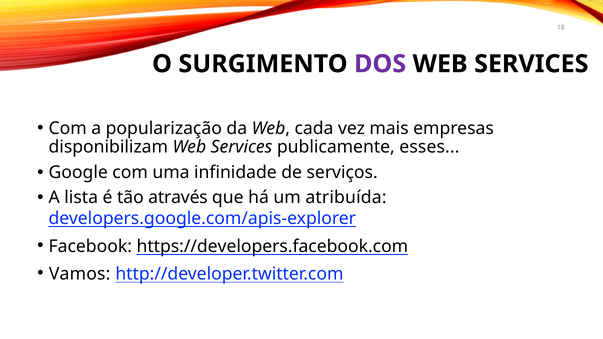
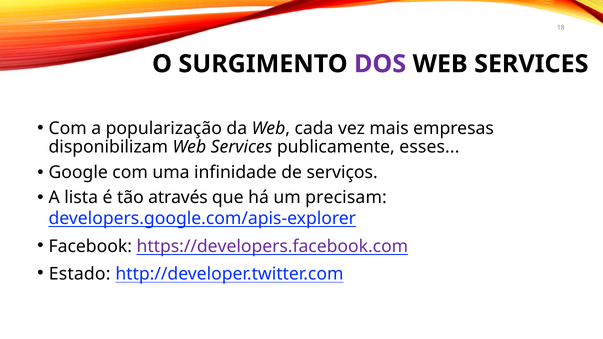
atribuída: atribuída -> precisam
https://developers.facebook.com colour: black -> purple
Vamos: Vamos -> Estado
